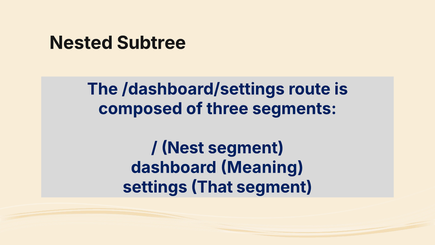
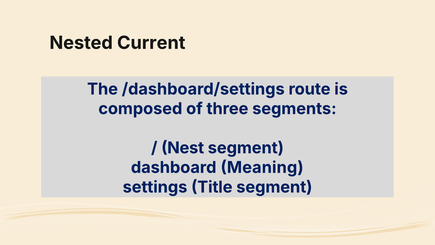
Subtree: Subtree -> Current
That: That -> Title
